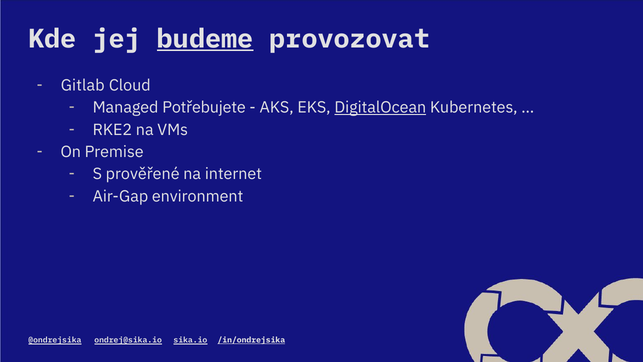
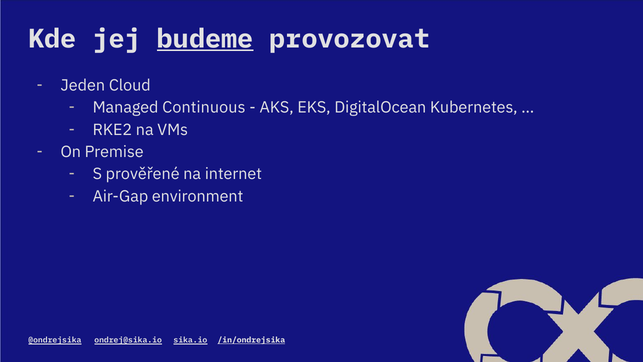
Gitlab: Gitlab -> Jeden
Potřebujete: Potřebujete -> Continuous
DigitalOcean underline: present -> none
